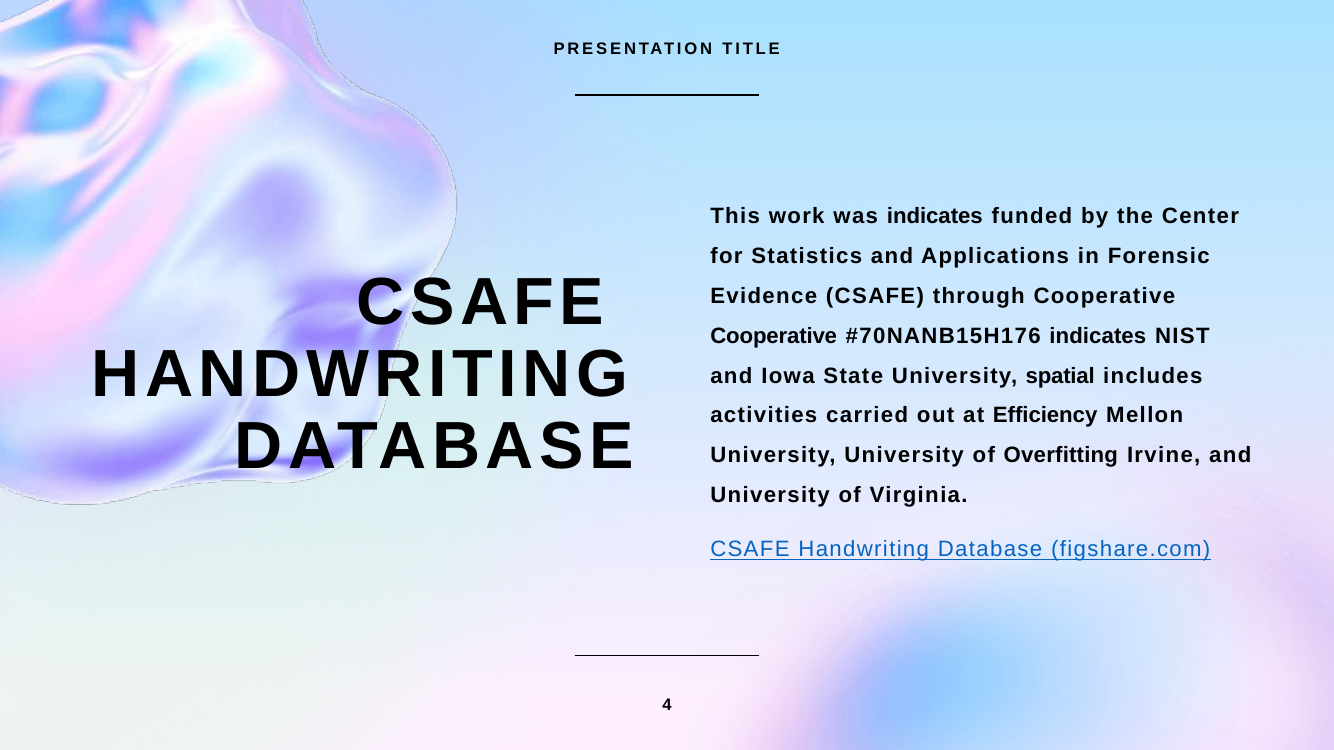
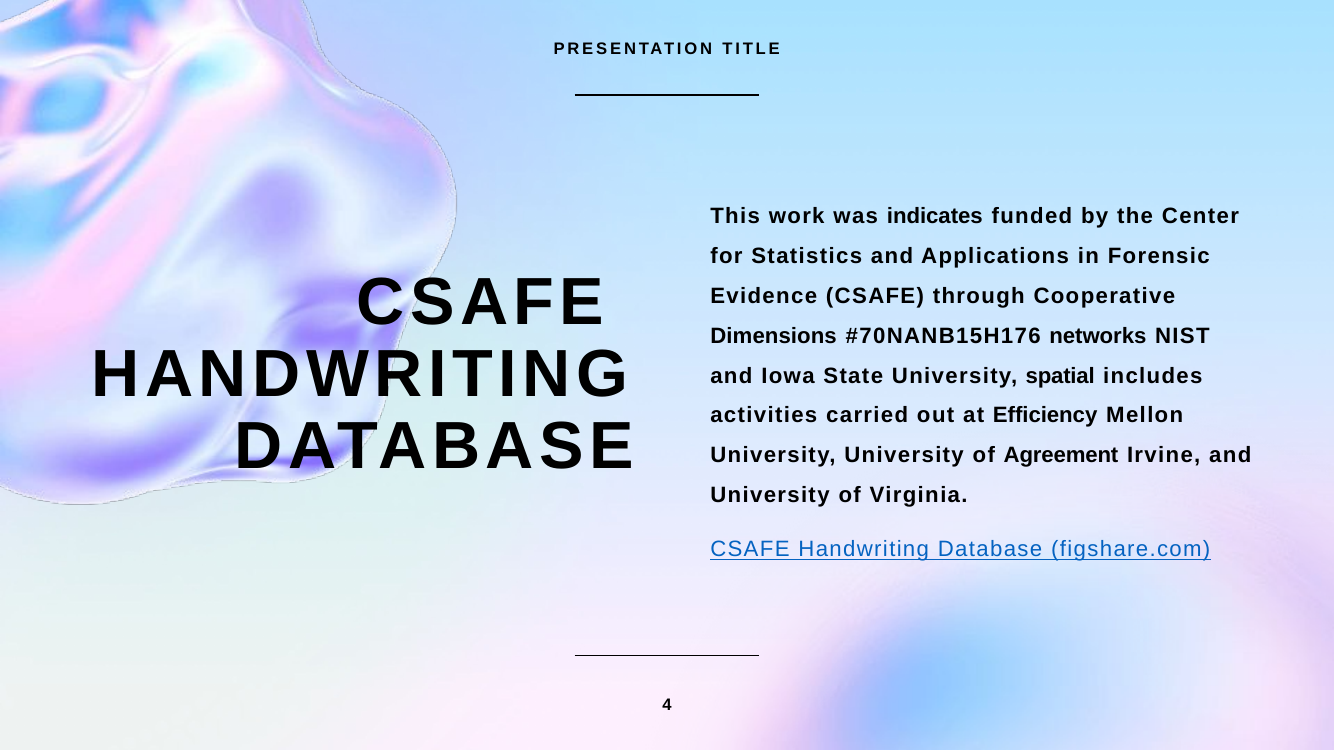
Cooperative at (774, 336): Cooperative -> Dimensions
indicates at (1098, 336): indicates -> networks
Overfitting: Overfitting -> Agreement
